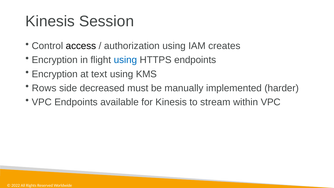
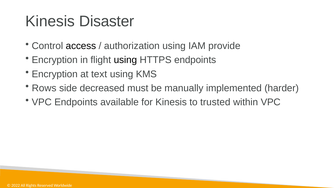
Session: Session -> Disaster
creates: creates -> provide
using at (125, 60) colour: blue -> black
stream: stream -> trusted
